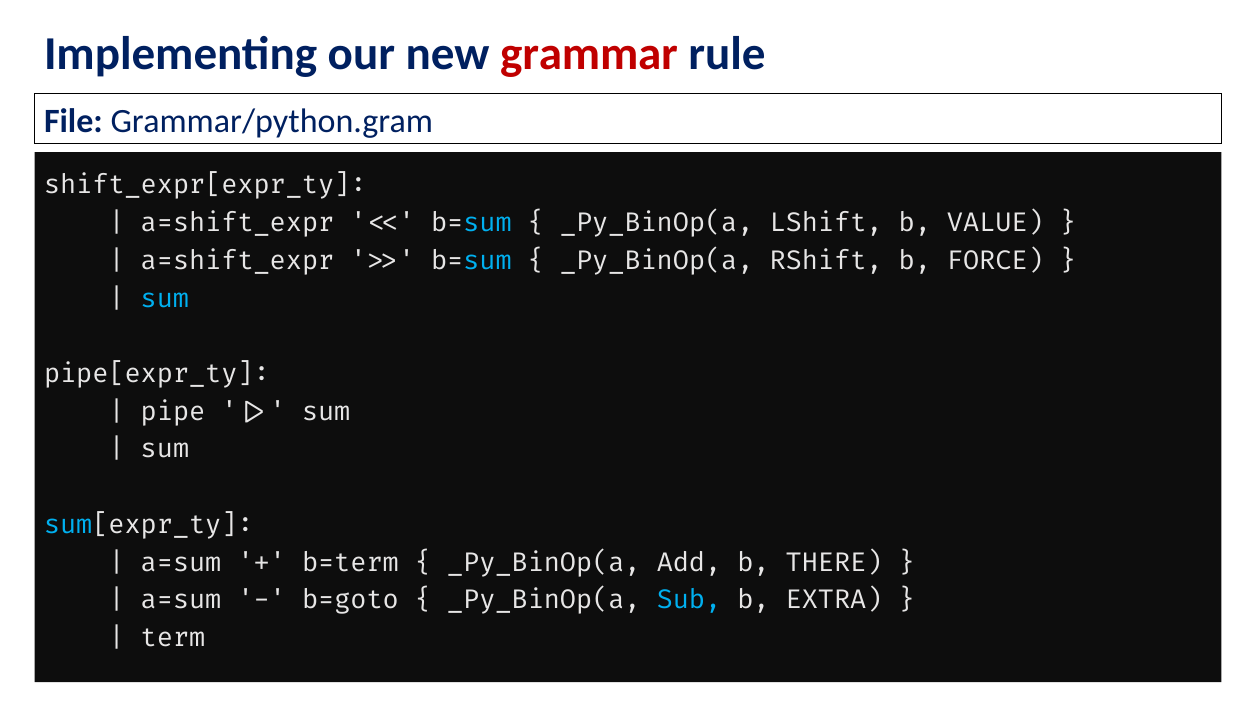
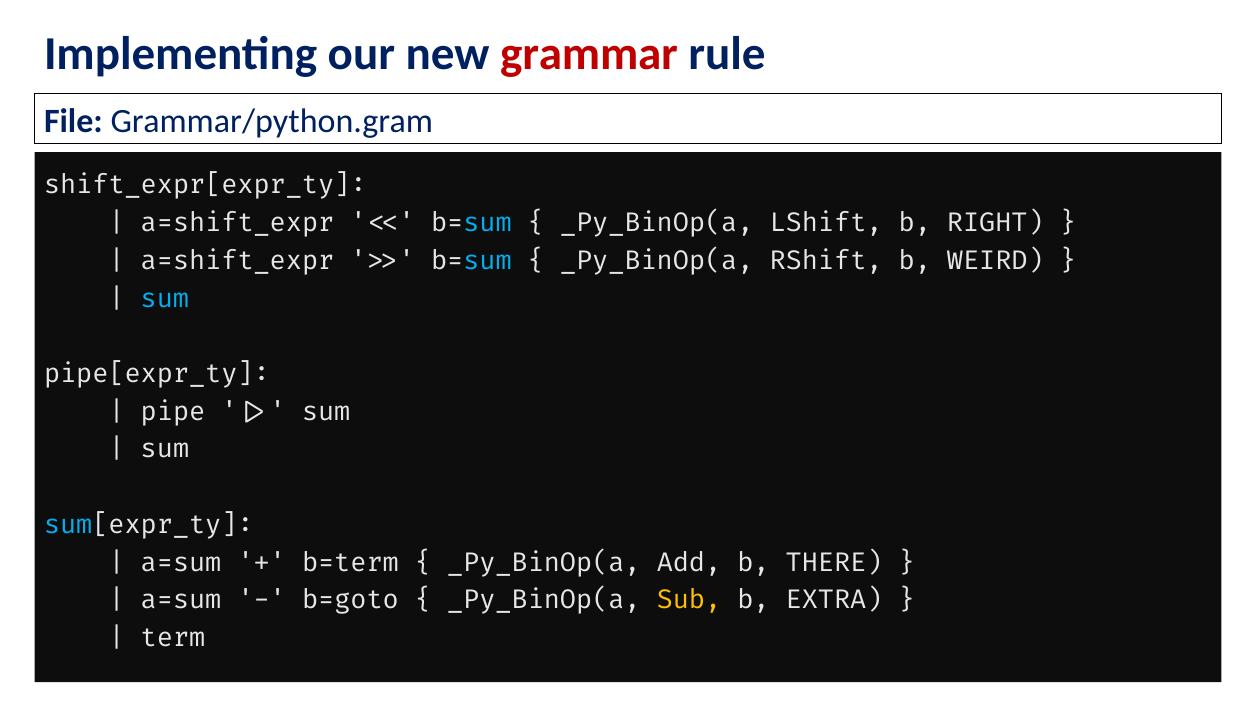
VALUE: VALUE -> RIGHT
FORCE: FORCE -> WEIRD
Sub colour: light blue -> yellow
